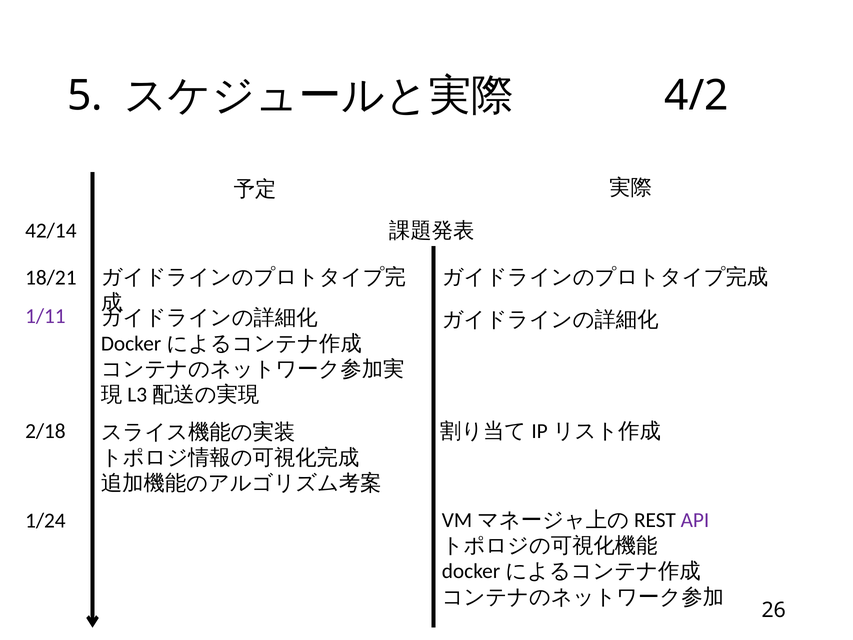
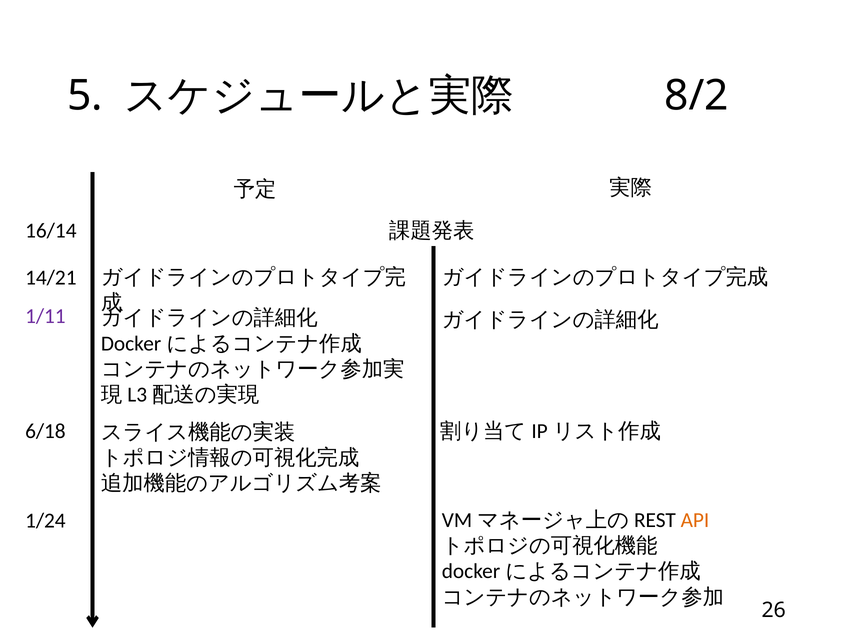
4/2: 4/2 -> 8/2
42/14: 42/14 -> 16/14
18/21: 18/21 -> 14/21
2/18: 2/18 -> 6/18
API colour: purple -> orange
